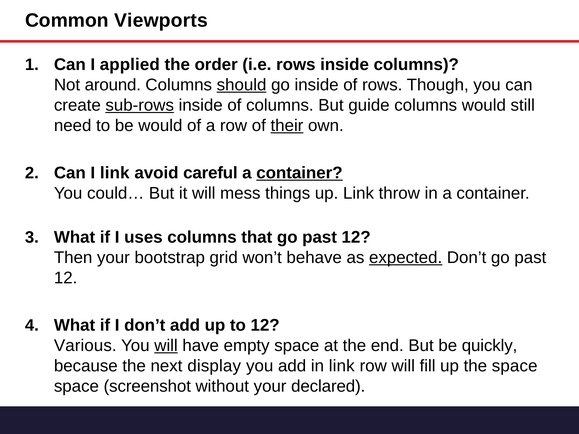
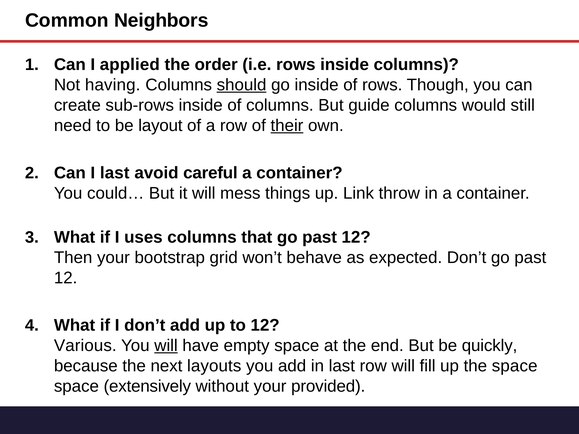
Viewports: Viewports -> Neighbors
around: around -> having
sub-rows underline: present -> none
be would: would -> layout
I link: link -> last
container at (299, 173) underline: present -> none
expected underline: present -> none
display: display -> layouts
in link: link -> last
screenshot: screenshot -> extensively
declared: declared -> provided
